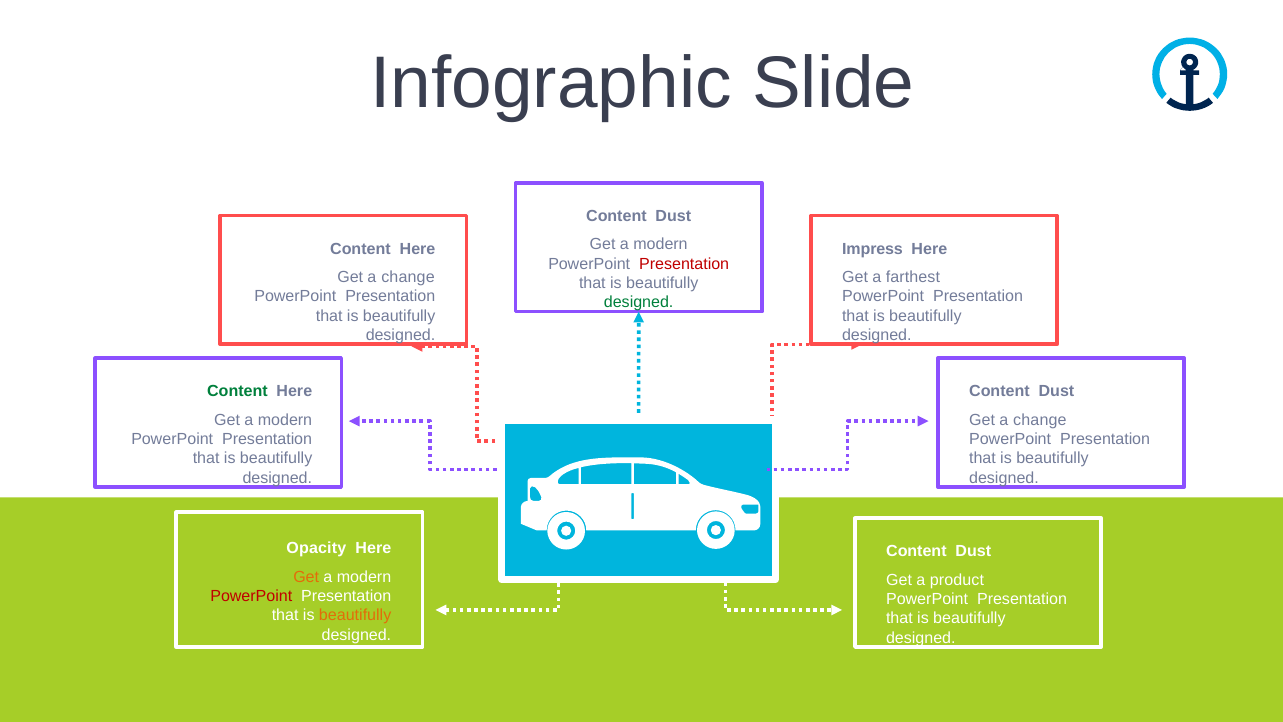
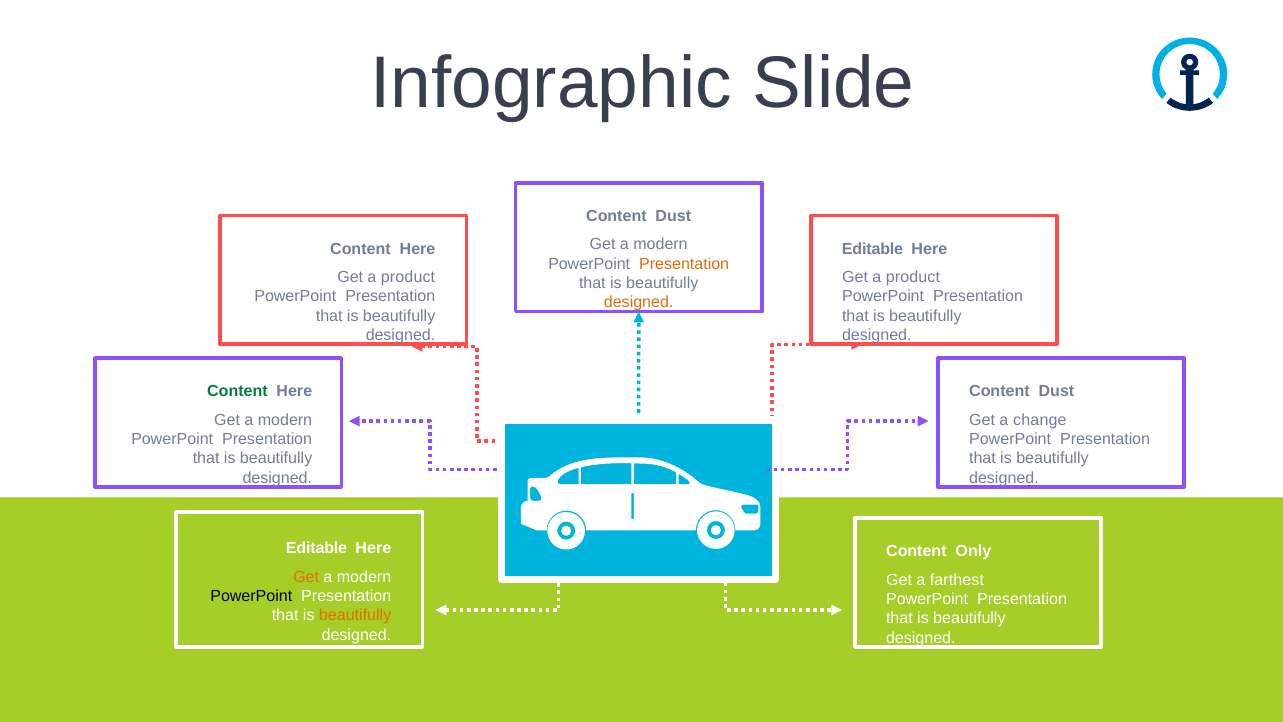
Impress at (873, 249): Impress -> Editable
Presentation at (684, 264) colour: red -> orange
change at (408, 277): change -> product
farthest at (913, 277): farthest -> product
designed at (639, 302) colour: green -> orange
Opacity at (316, 548): Opacity -> Editable
Dust at (973, 551): Dust -> Only
product: product -> farthest
PowerPoint at (251, 596) colour: red -> black
